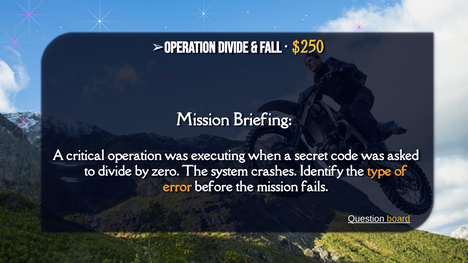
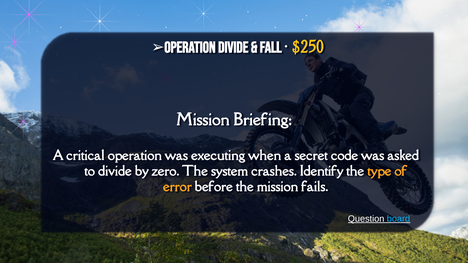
board colour: yellow -> light blue
